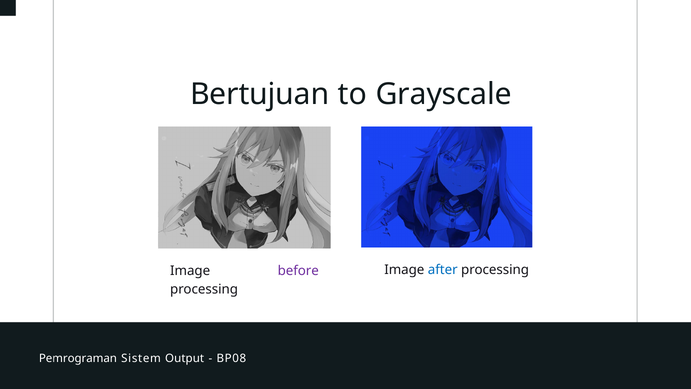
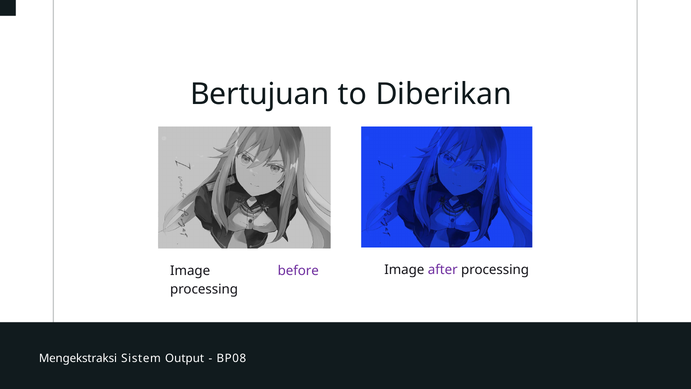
Grayscale: Grayscale -> Diberikan
after colour: blue -> purple
Pemrograman: Pemrograman -> Mengekstraksi
